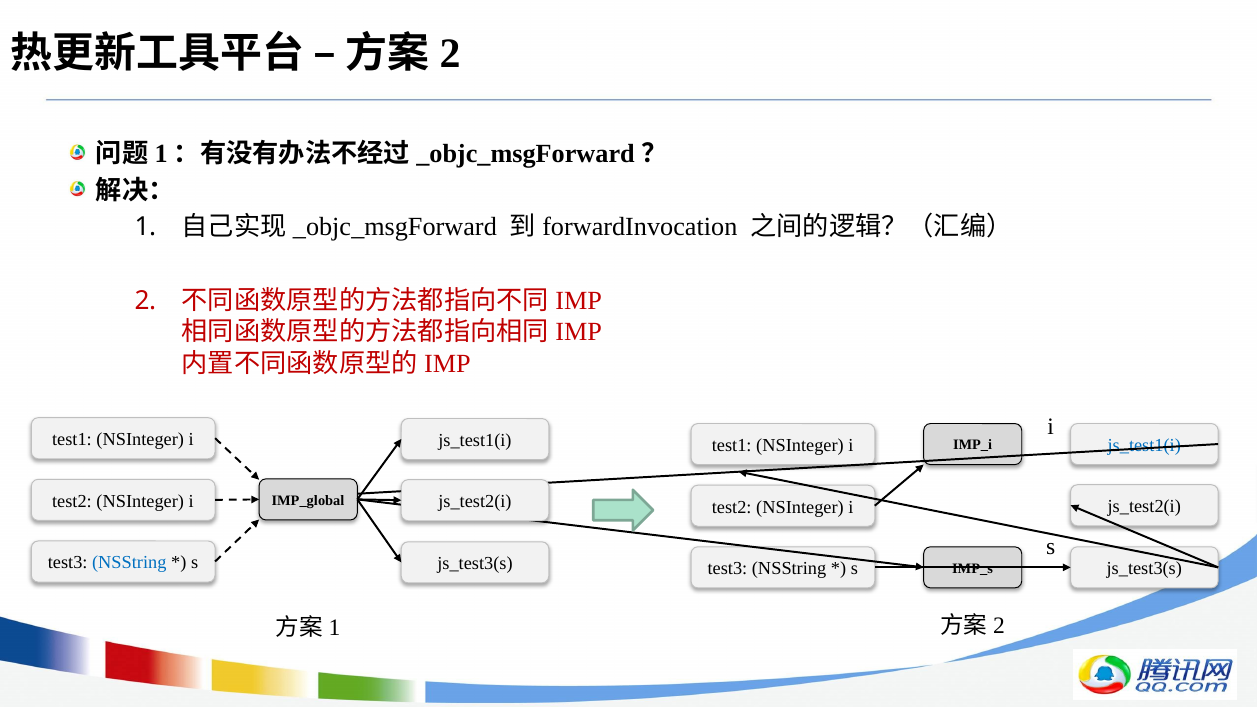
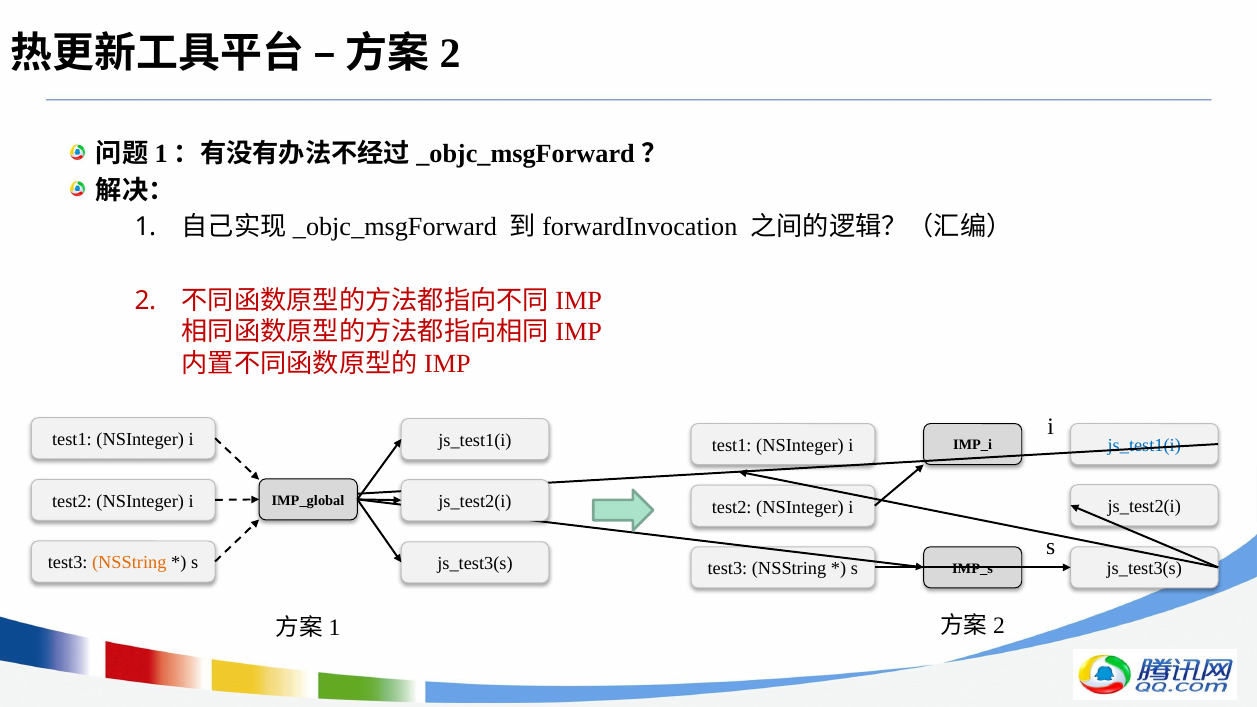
NSString at (129, 563) colour: blue -> orange
